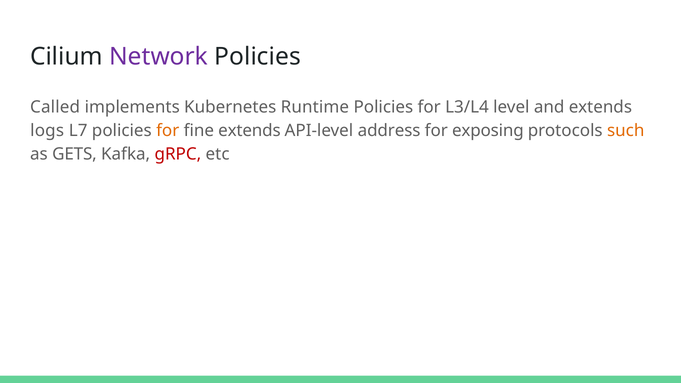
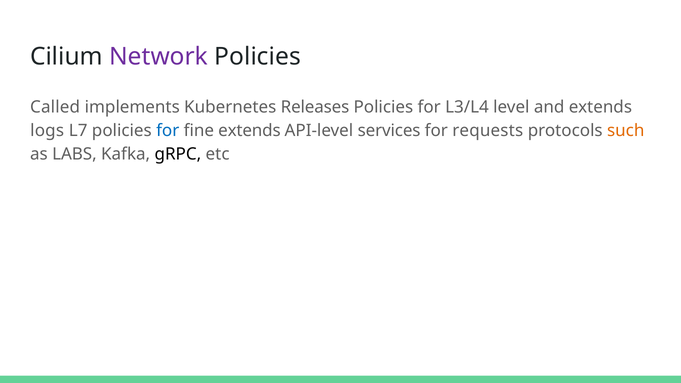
Runtime: Runtime -> Releases
for at (168, 131) colour: orange -> blue
address: address -> services
exposing: exposing -> requests
GETS: GETS -> LABS
gRPC colour: red -> black
